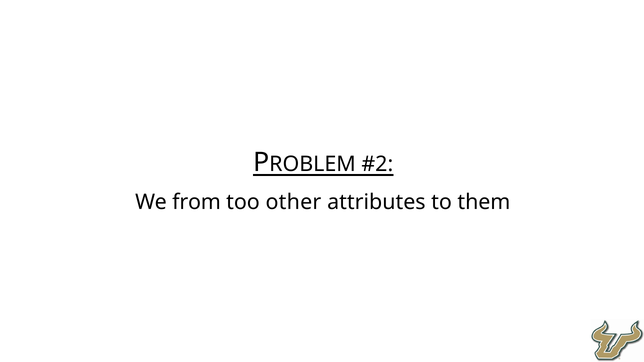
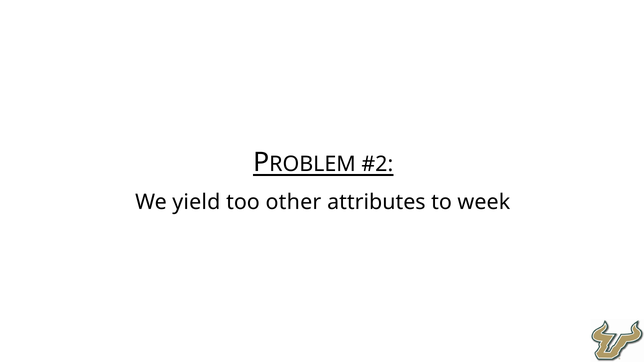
from: from -> yield
them: them -> week
